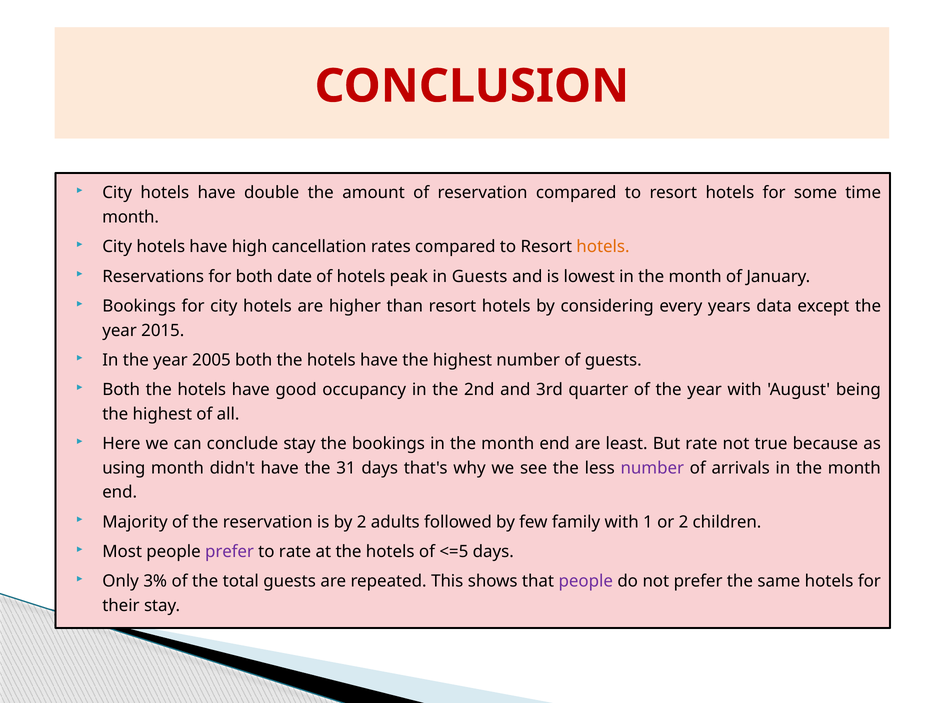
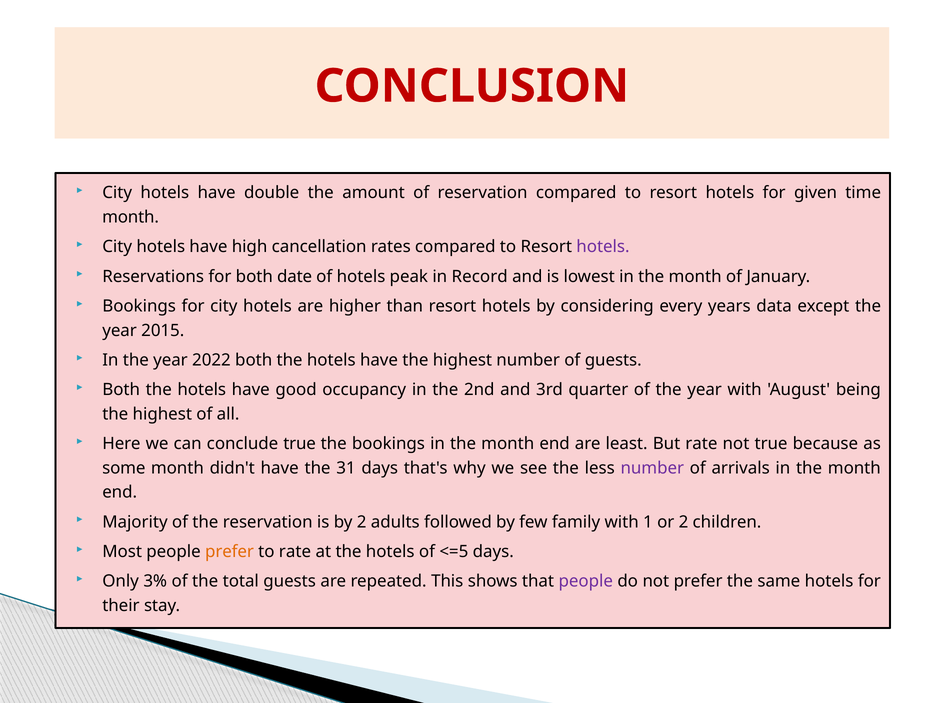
some: some -> given
hotels at (603, 247) colour: orange -> purple
in Guests: Guests -> Record
2005: 2005 -> 2022
conclude stay: stay -> true
using: using -> some
prefer at (230, 551) colour: purple -> orange
